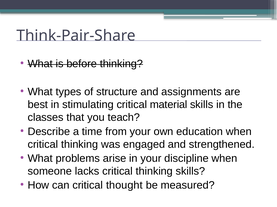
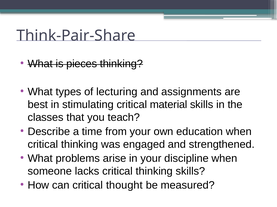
before: before -> pieces
structure: structure -> lecturing
